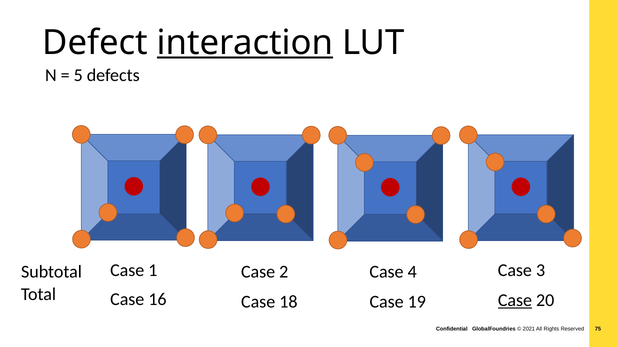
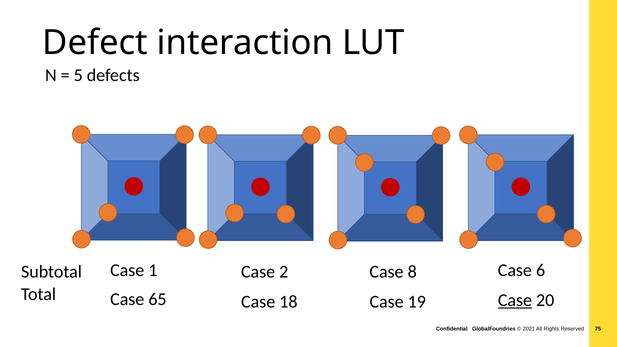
interaction underline: present -> none
4: 4 -> 8
3: 3 -> 6
16: 16 -> 65
